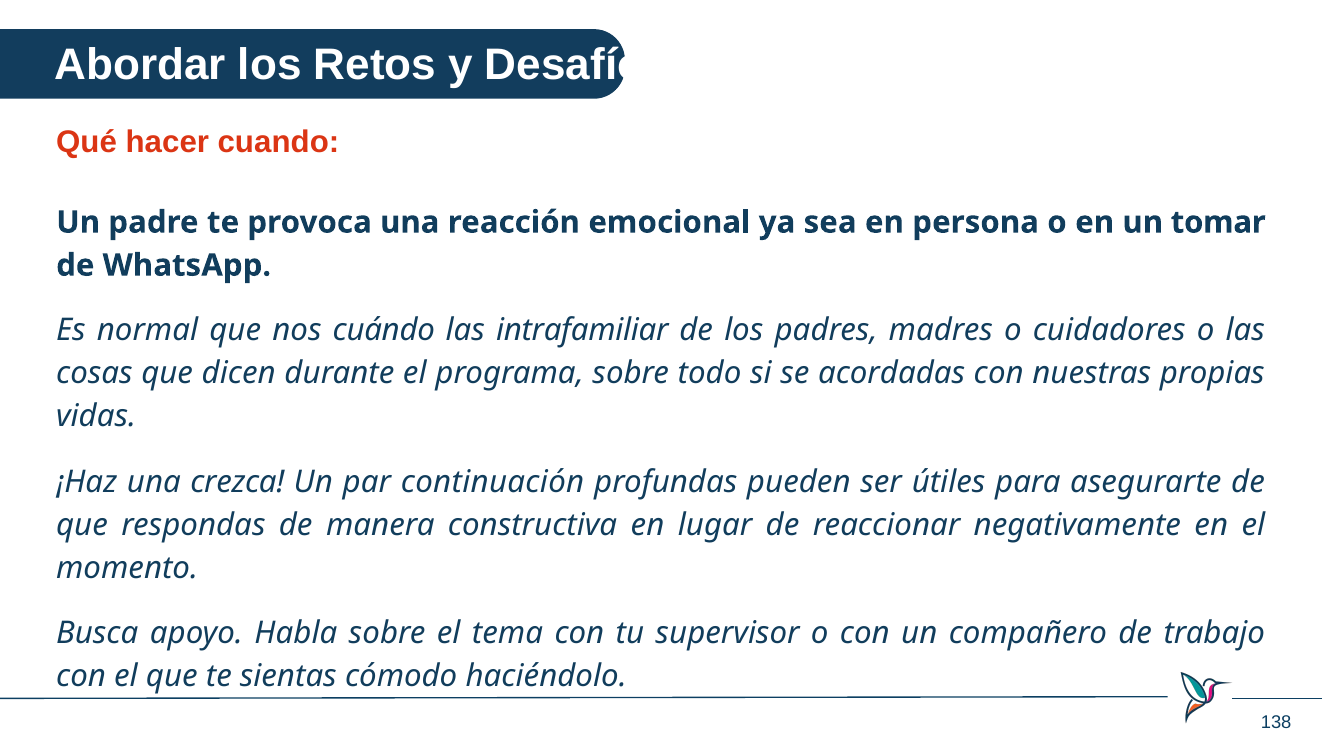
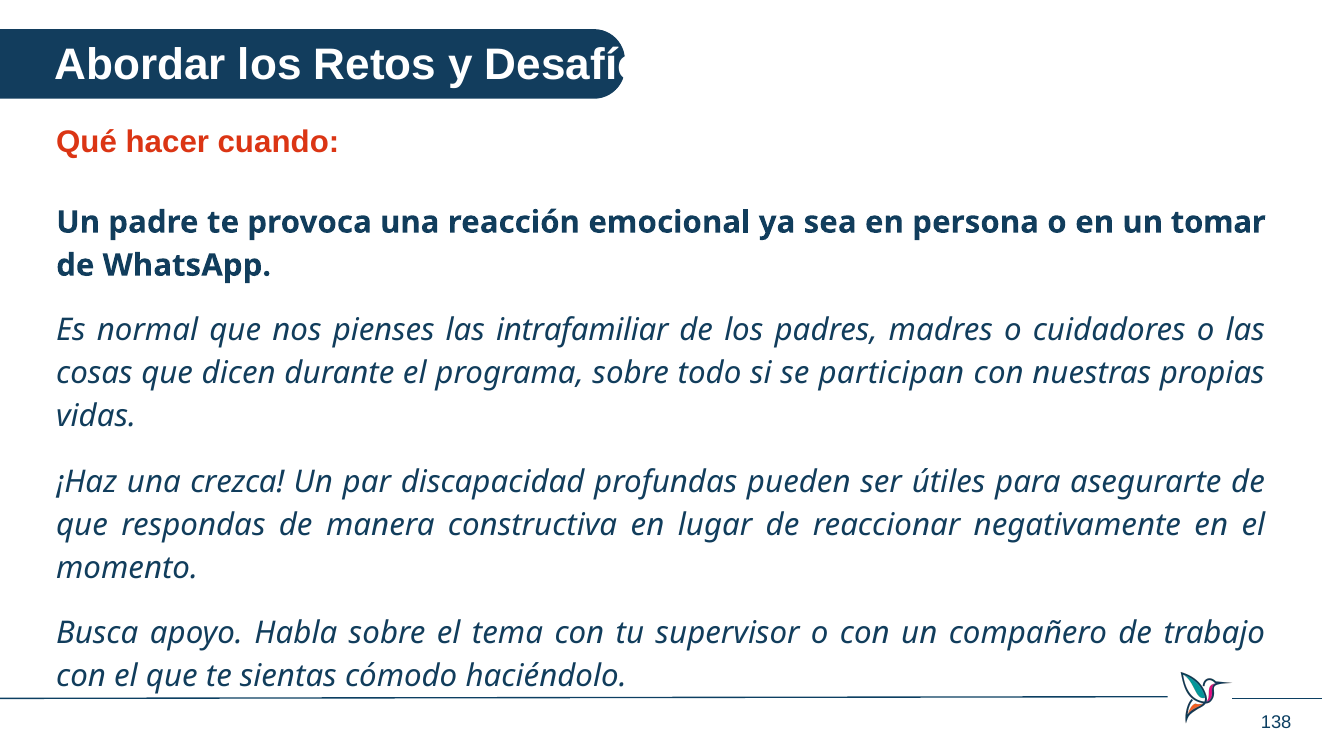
cuándo: cuándo -> pienses
acordadas: acordadas -> participan
continuación: continuación -> discapacidad
